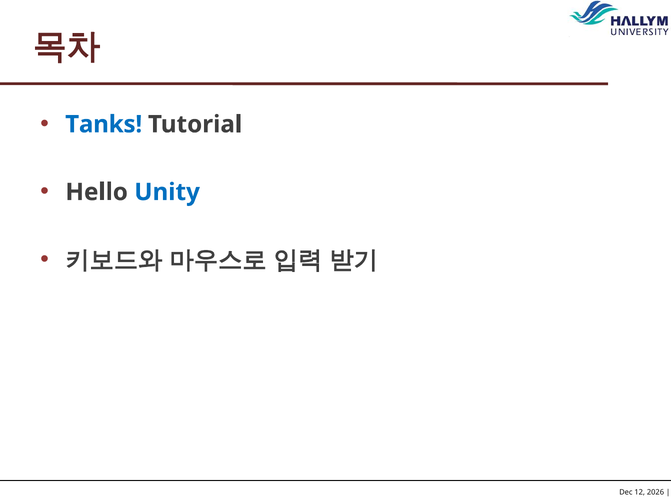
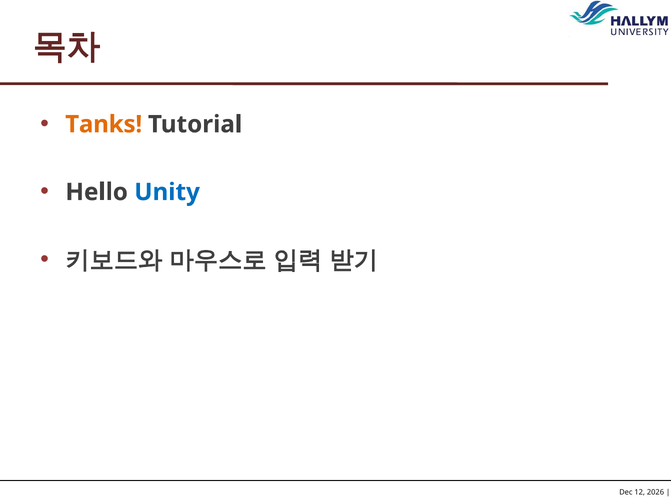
Tanks colour: blue -> orange
